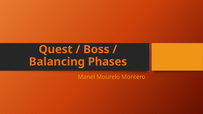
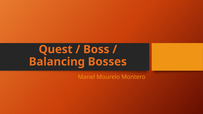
Phases: Phases -> Bosses
